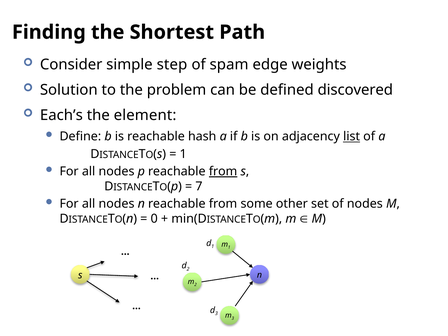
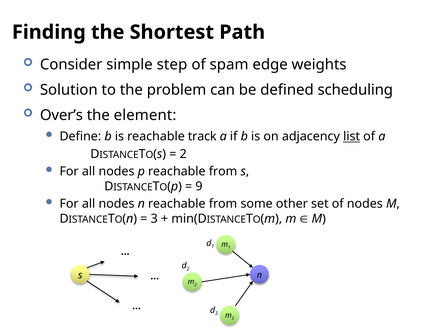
discovered: discovered -> scheduling
Each’s: Each’s -> Over’s
hash: hash -> track
1 at (183, 154): 1 -> 2
from at (223, 171) underline: present -> none
7: 7 -> 9
0 at (154, 219): 0 -> 3
